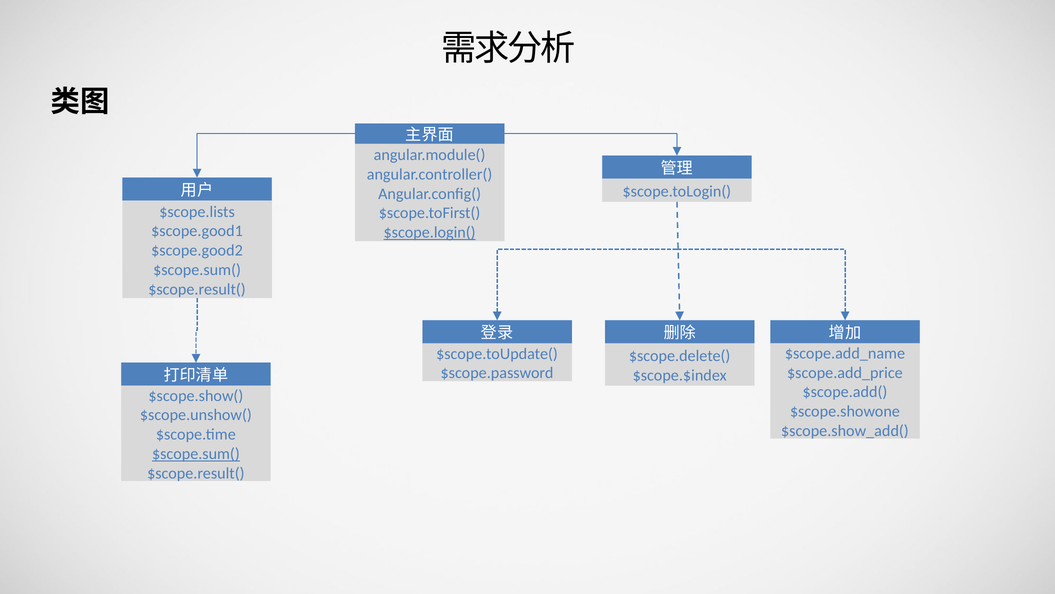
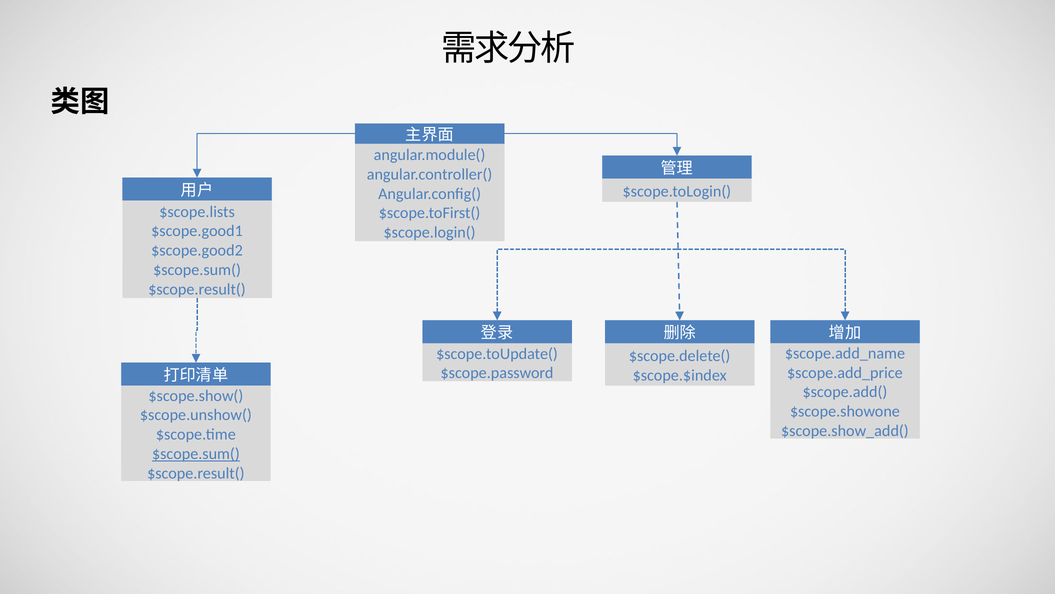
$scope.login( underline: present -> none
